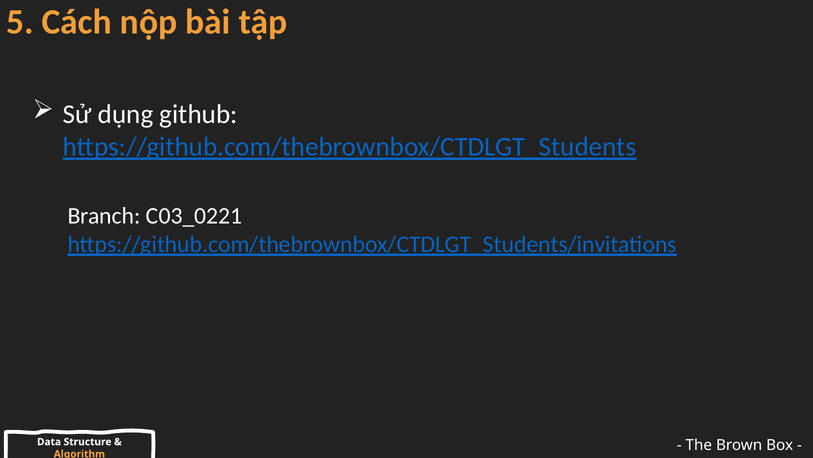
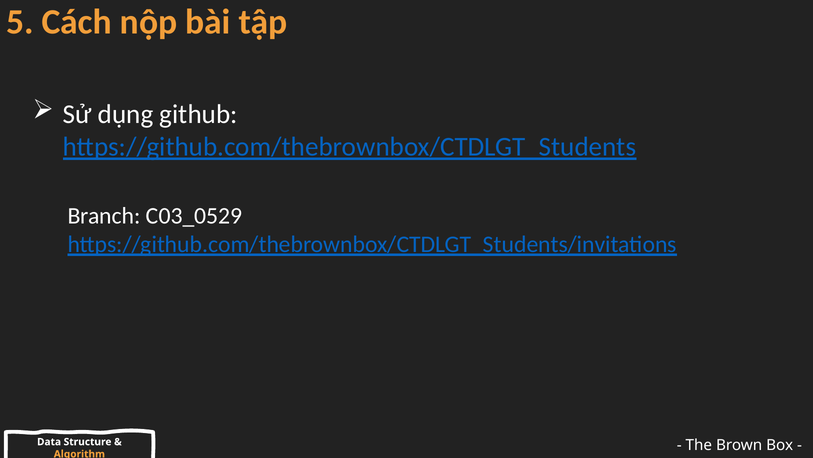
C03_0221: C03_0221 -> C03_0529
